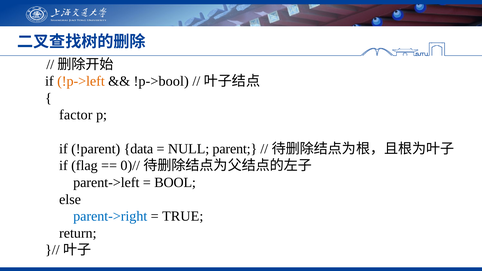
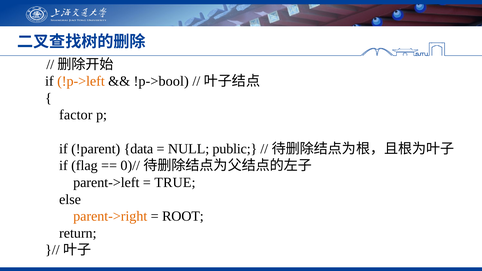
parent: parent -> public
BOOL: BOOL -> TRUE
parent->right colour: blue -> orange
TRUE: TRUE -> ROOT
